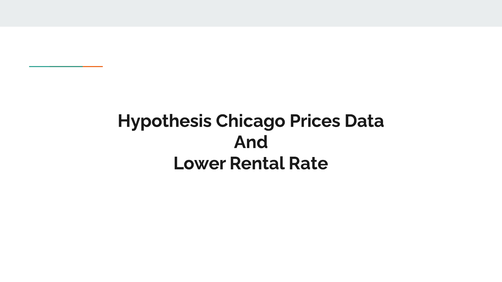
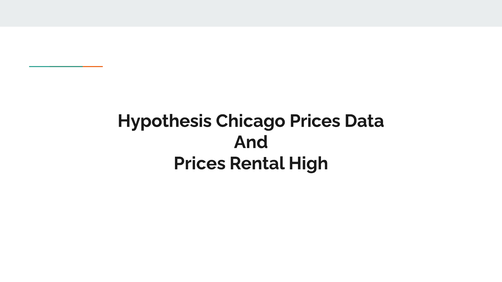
Lower at (200, 164): Lower -> Prices
Rate: Rate -> High
